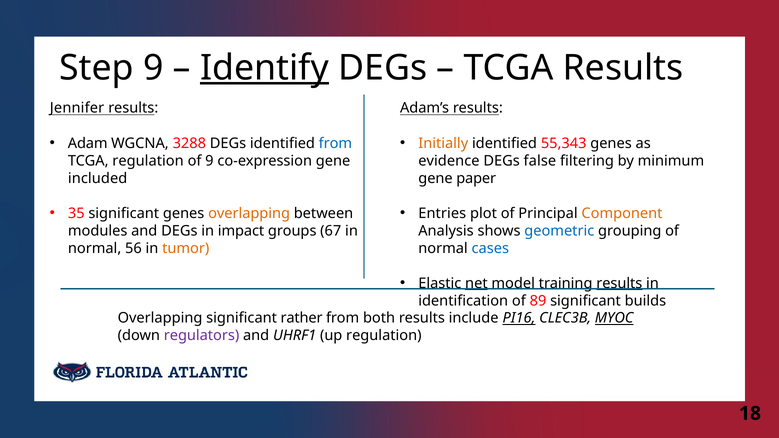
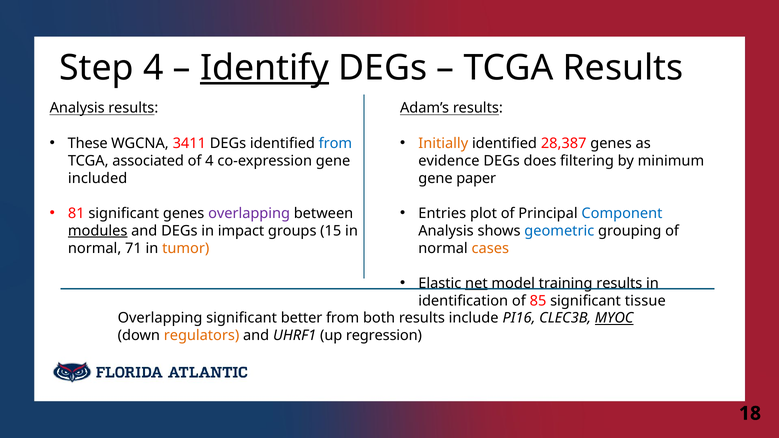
Step 9: 9 -> 4
Jennifer at (77, 108): Jennifer -> Analysis
Adam: Adam -> These
3288: 3288 -> 3411
55,343: 55,343 -> 28,387
TCGA regulation: regulation -> associated
of 9: 9 -> 4
false: false -> does
35: 35 -> 81
overlapping at (249, 213) colour: orange -> purple
Component colour: orange -> blue
modules underline: none -> present
67: 67 -> 15
56: 56 -> 71
cases colour: blue -> orange
results at (619, 283) underline: present -> none
89: 89 -> 85
builds: builds -> tissue
rather: rather -> better
PI16 underline: present -> none
regulators colour: purple -> orange
up regulation: regulation -> regression
